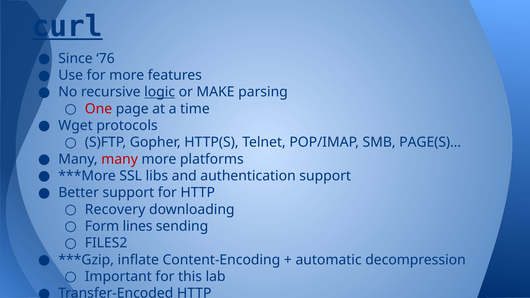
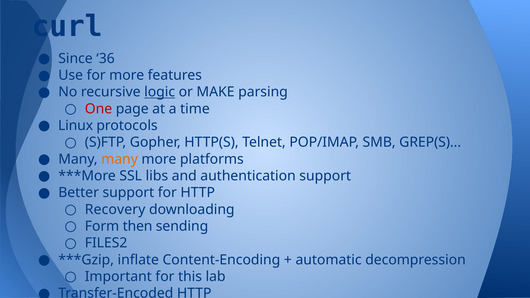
curl underline: present -> none
76: 76 -> 36
Wget: Wget -> Linux
PAGE(S: PAGE(S -> GREP(S
many at (120, 159) colour: red -> orange
lines: lines -> then
